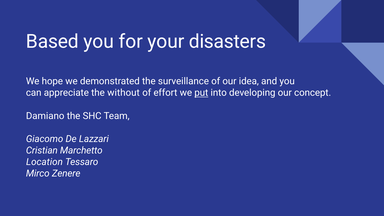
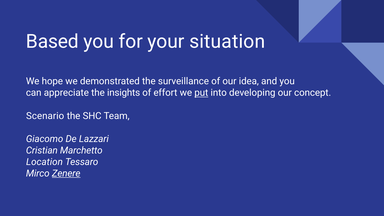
disasters: disasters -> situation
without: without -> insights
Damiano: Damiano -> Scenario
Zenere underline: none -> present
